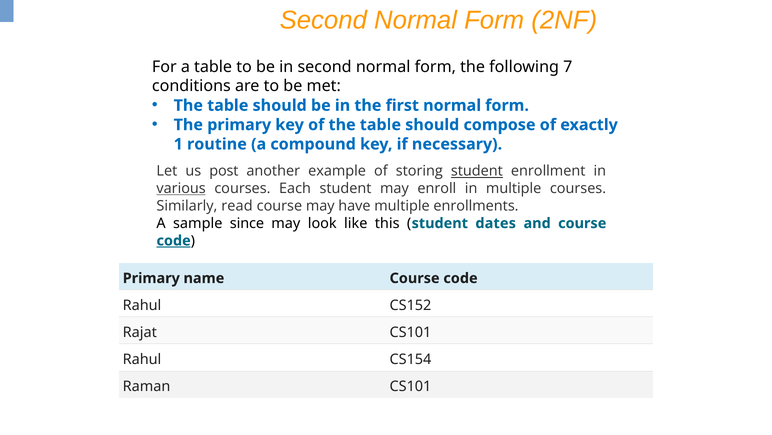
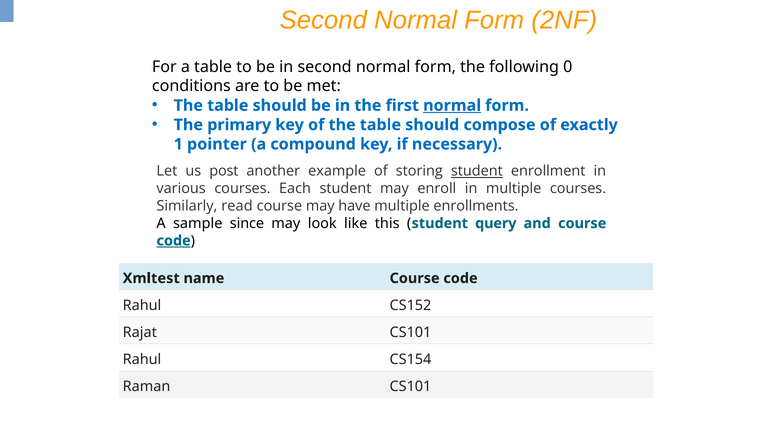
7: 7 -> 0
normal at (452, 105) underline: none -> present
routine: routine -> pointer
various underline: present -> none
dates: dates -> query
Primary at (151, 278): Primary -> Xmltest
